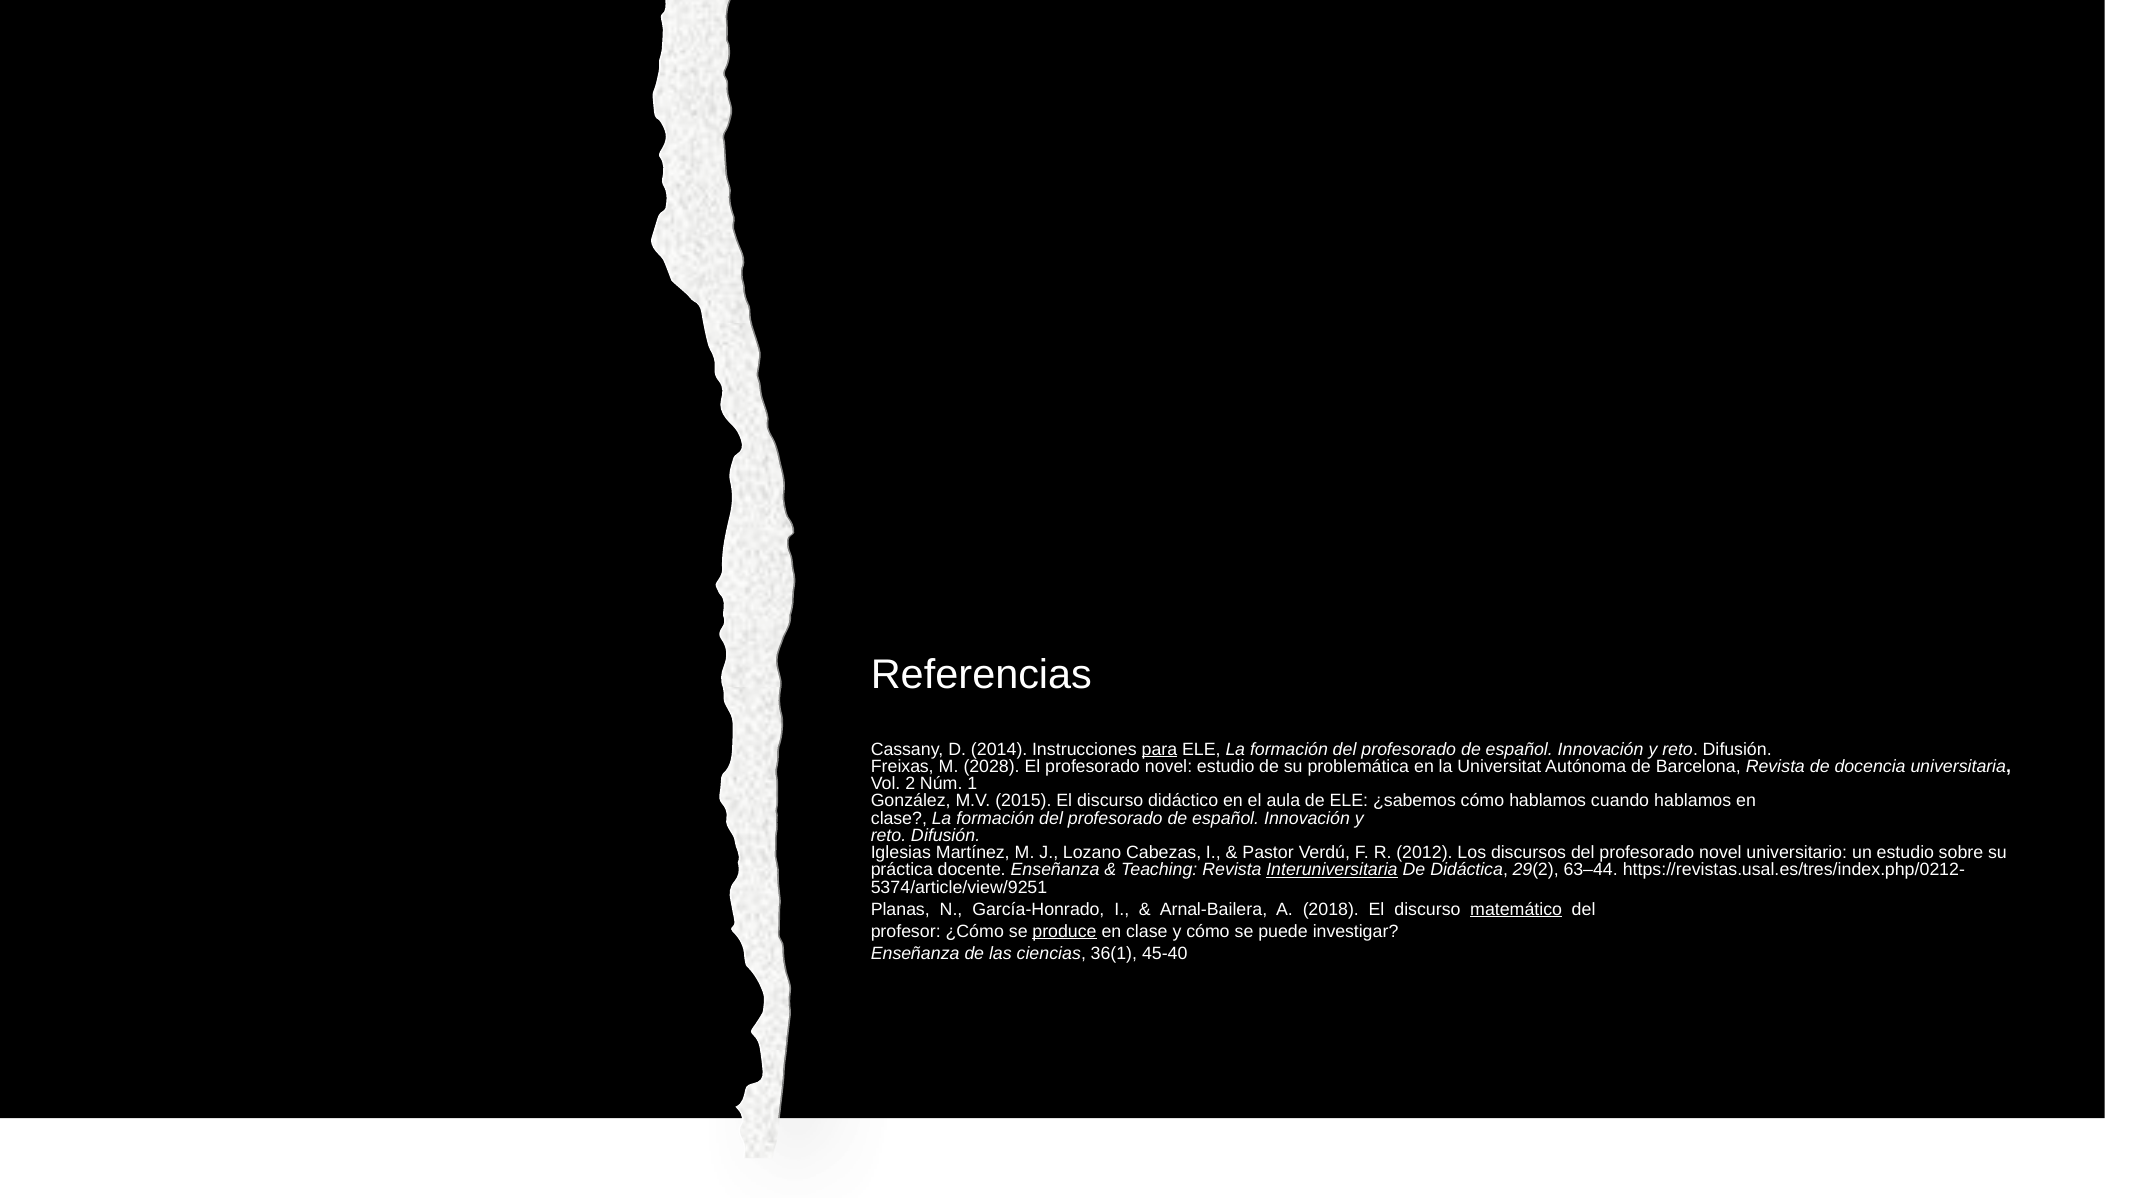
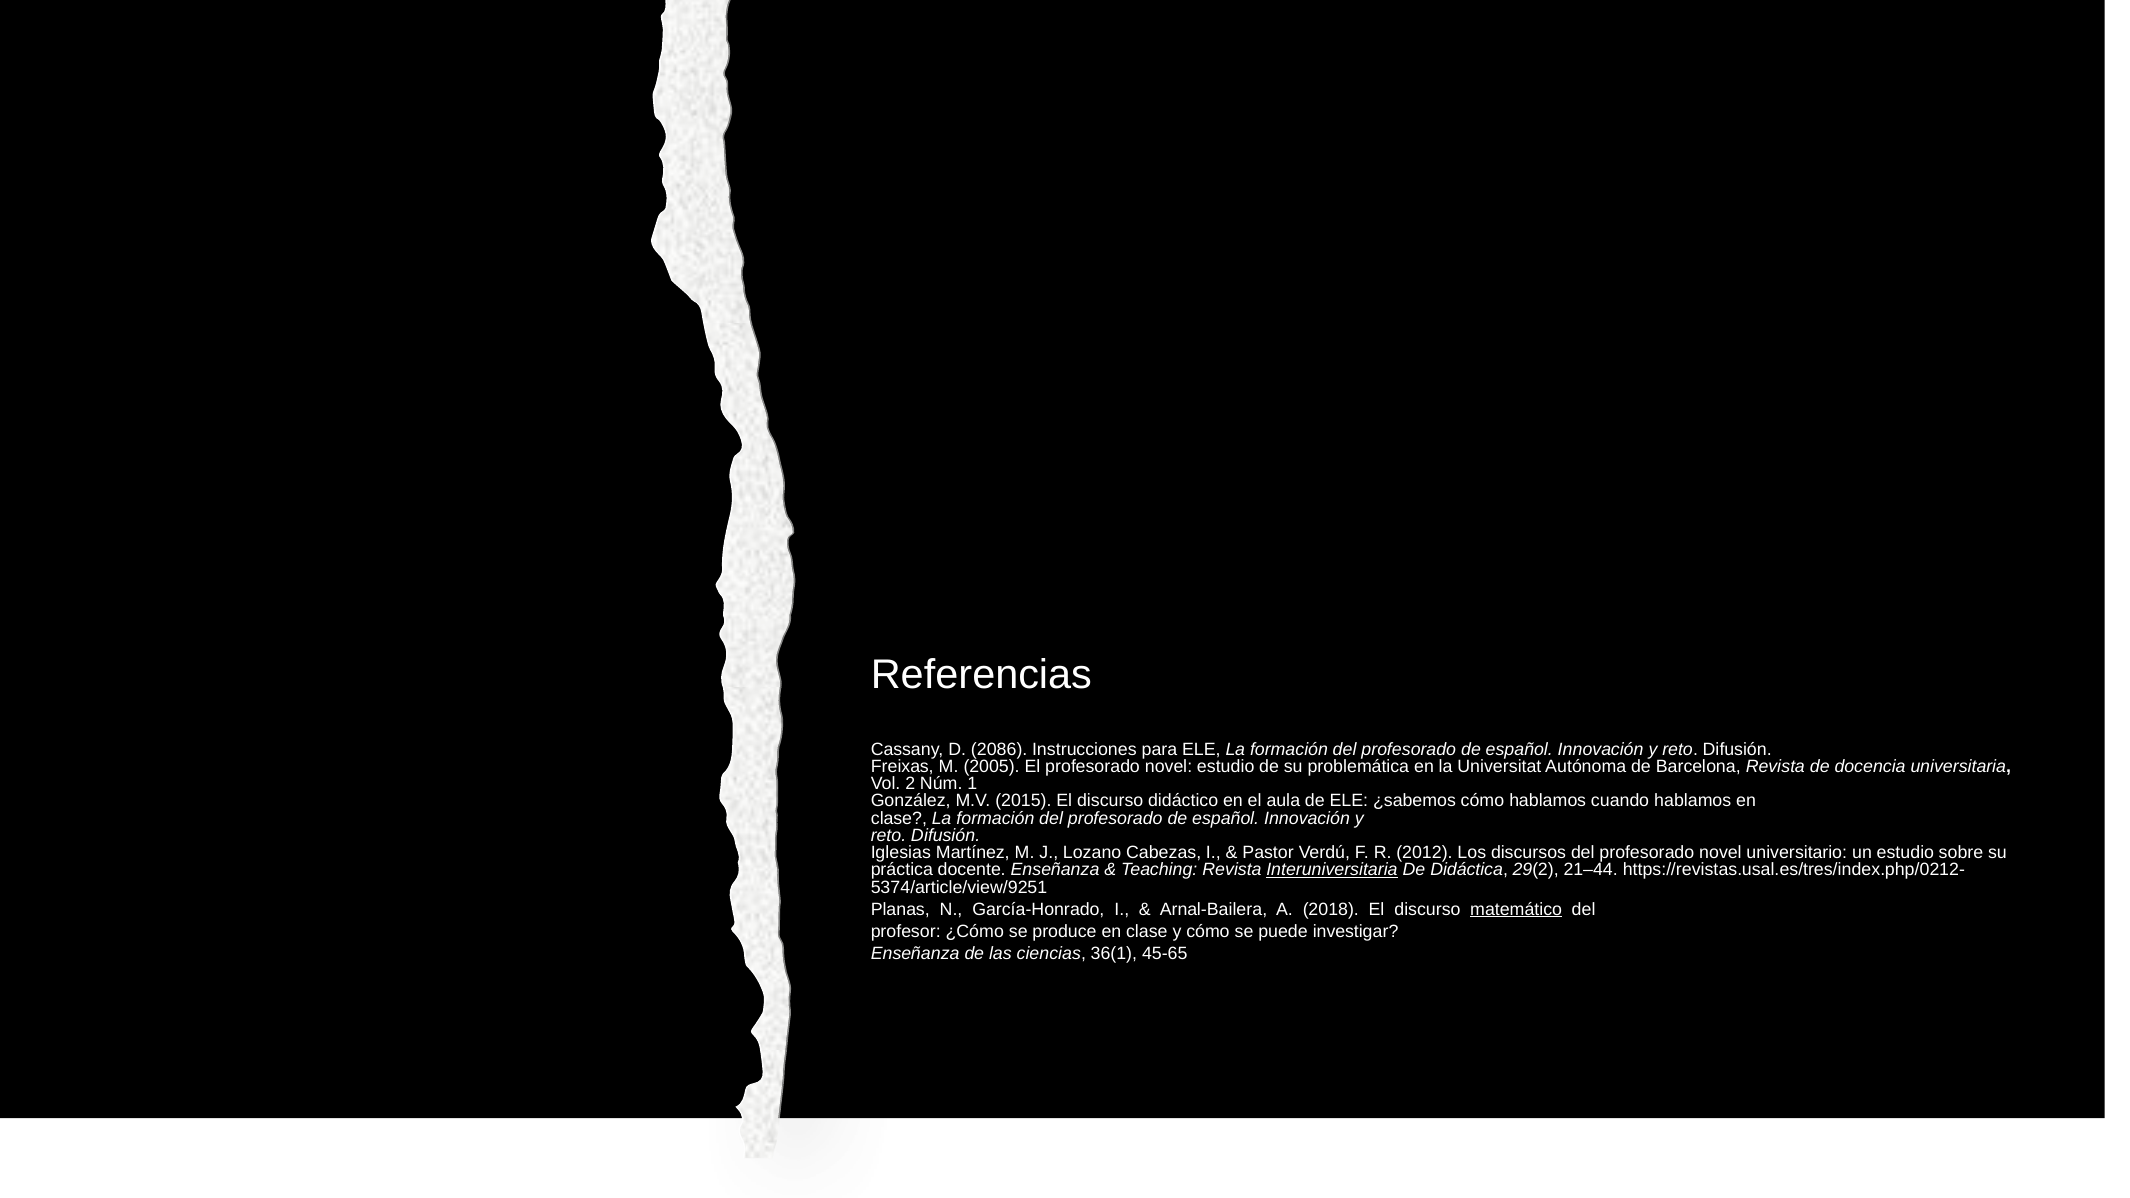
2014: 2014 -> 2086
para underline: present -> none
2028: 2028 -> 2005
63–44: 63–44 -> 21–44
produce underline: present -> none
45-40: 45-40 -> 45-65
